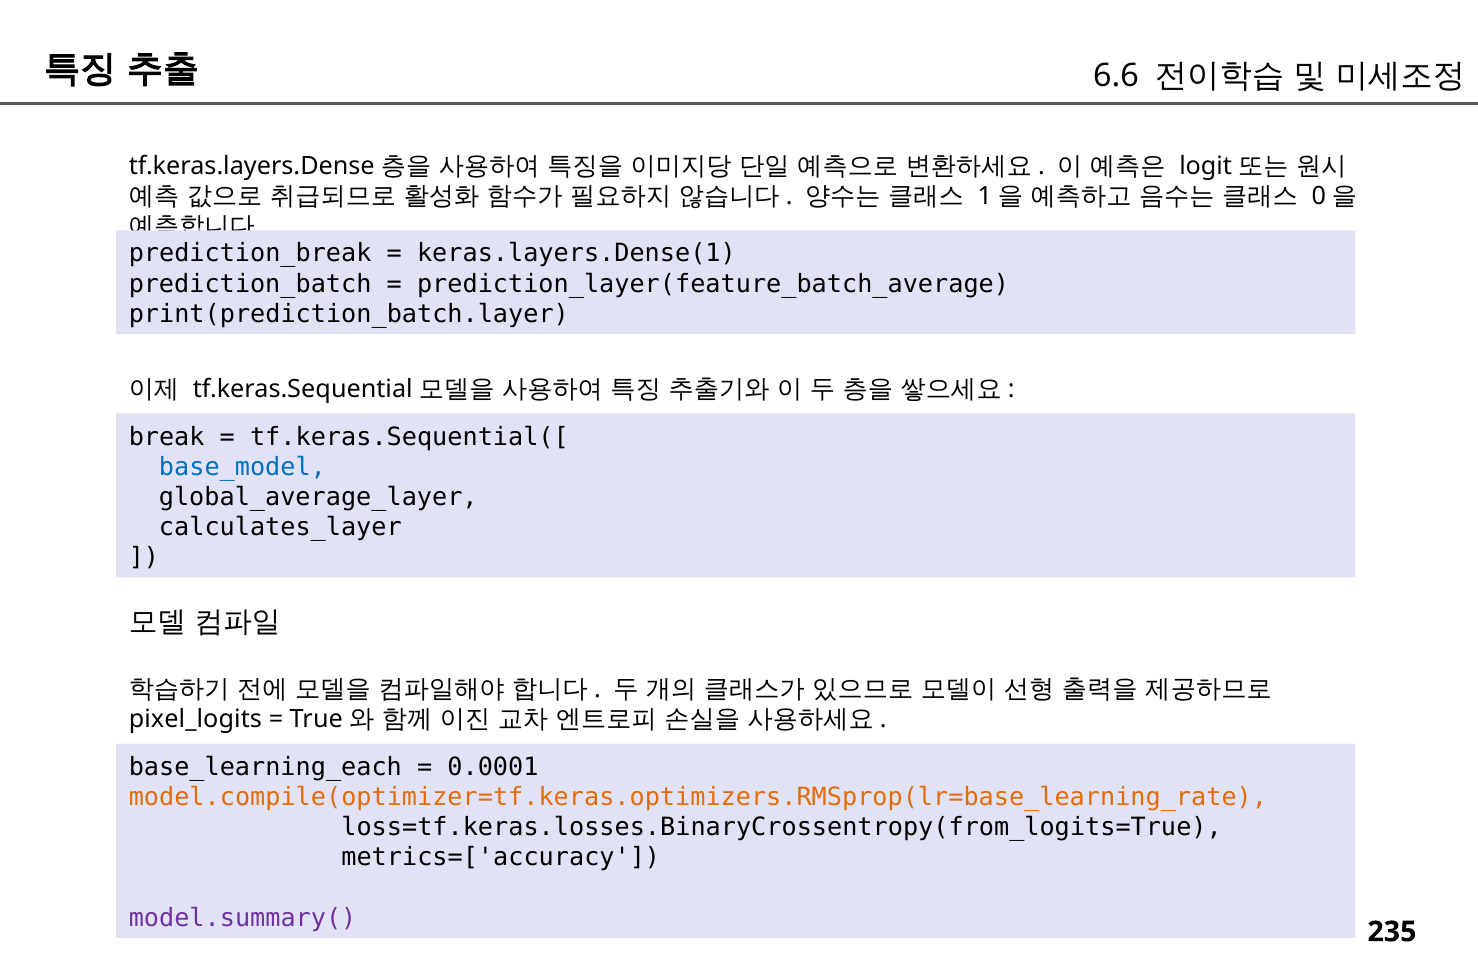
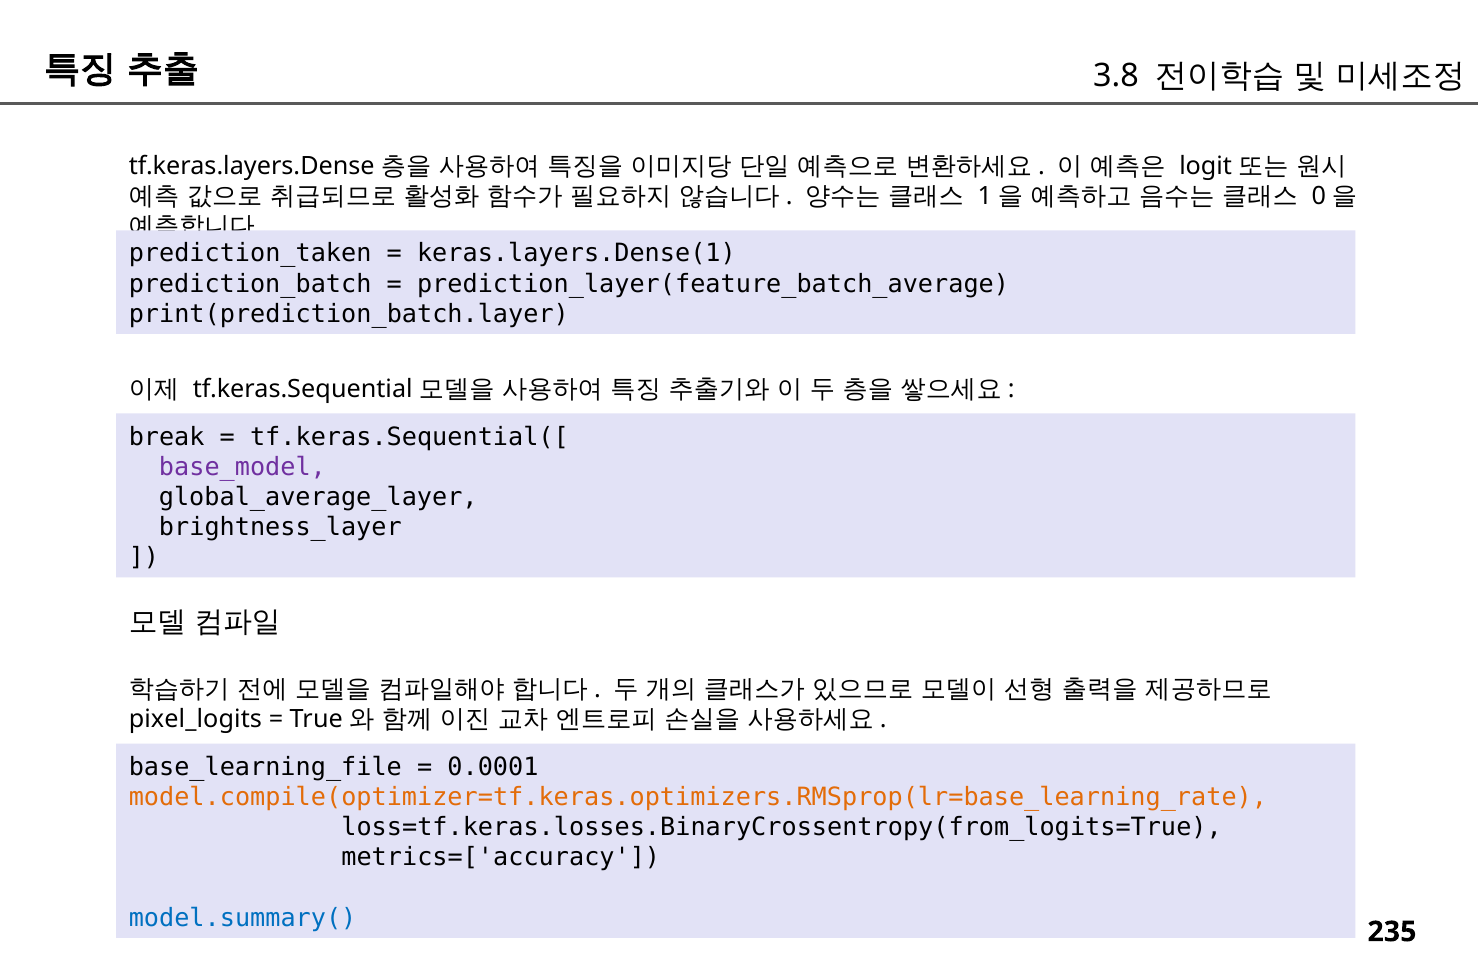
6.6: 6.6 -> 3.8
prediction_break: prediction_break -> prediction_taken
base_model colour: blue -> purple
calculates_layer: calculates_layer -> brightness_layer
base_learning_each: base_learning_each -> base_learning_file
model.summary( colour: purple -> blue
